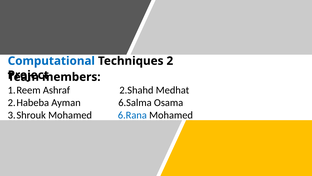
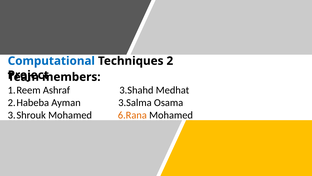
2.Shahd: 2.Shahd -> 3.Shahd
6.Salma: 6.Salma -> 3.Salma
6.Rana colour: blue -> orange
